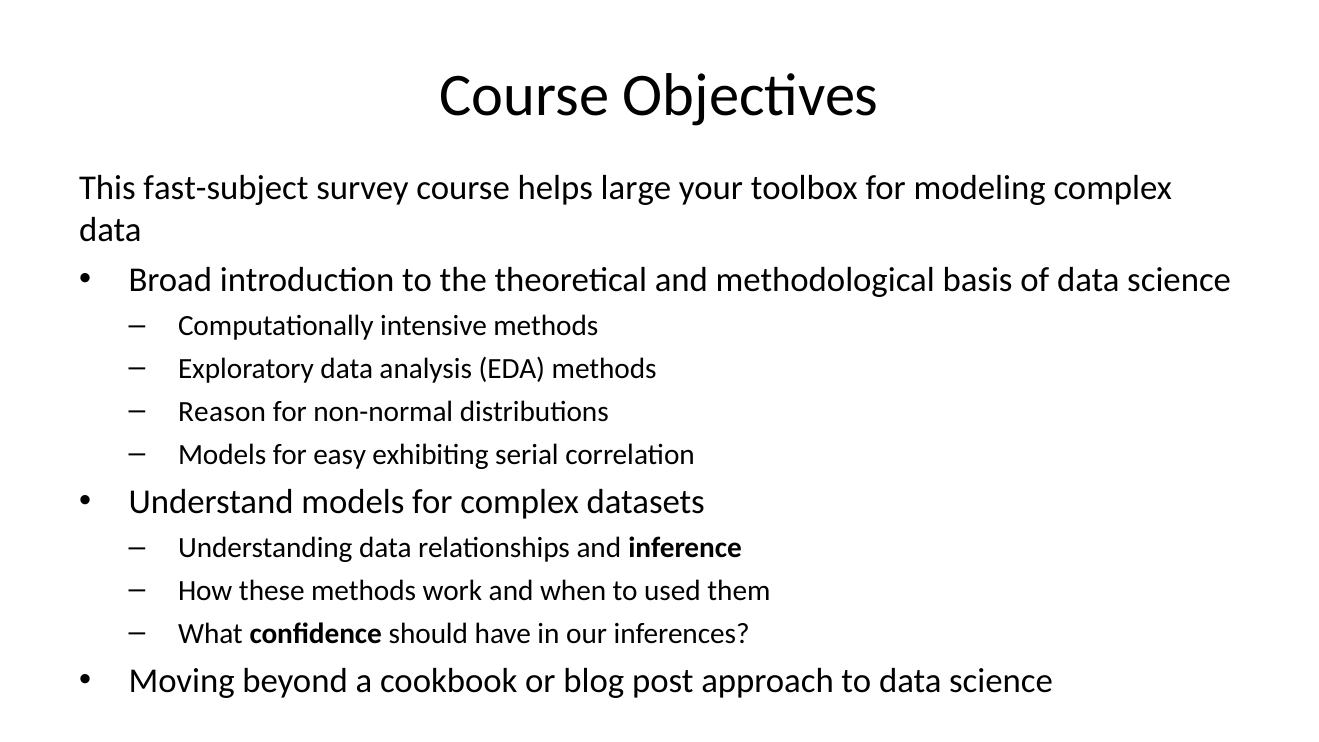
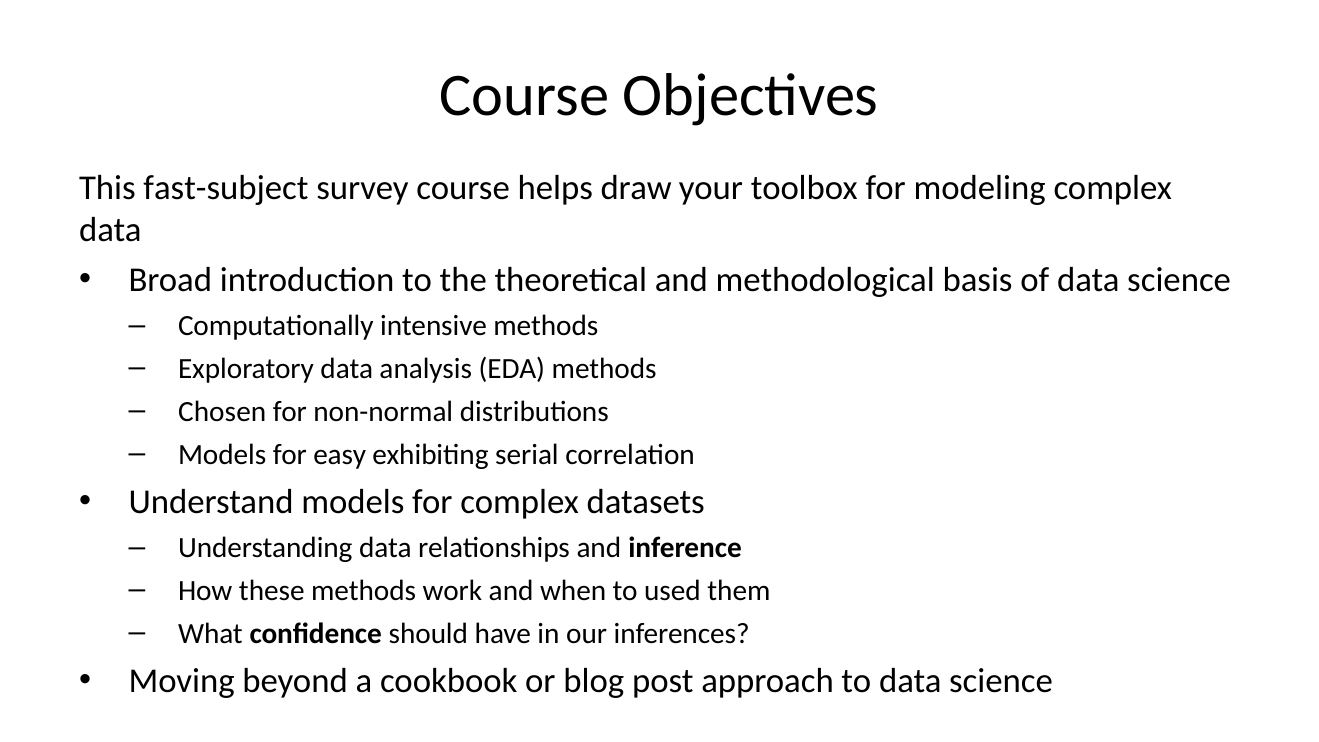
large: large -> draw
Reason: Reason -> Chosen
